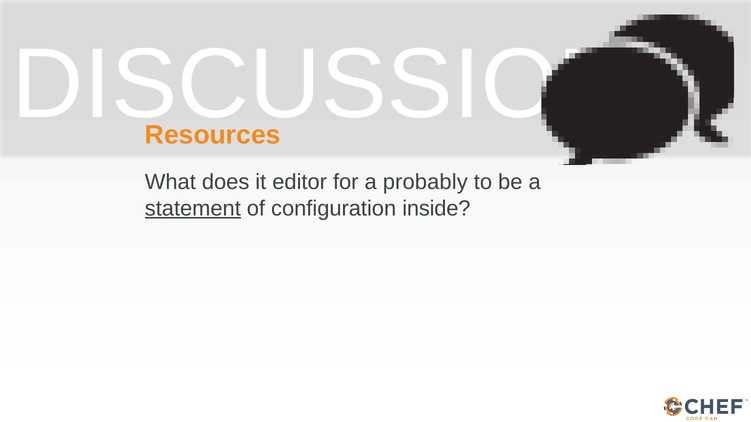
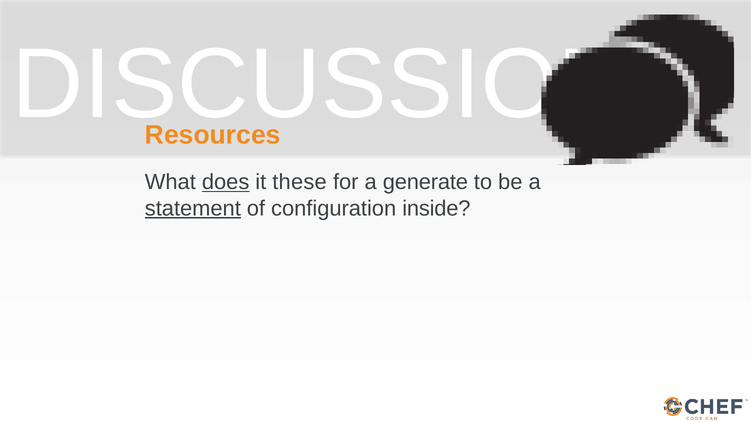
does underline: none -> present
editor: editor -> these
probably: probably -> generate
